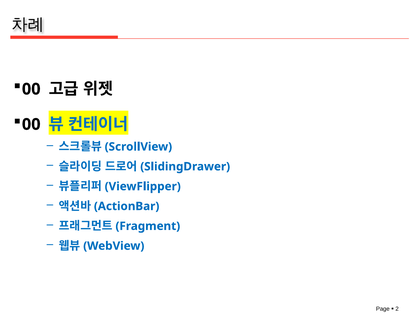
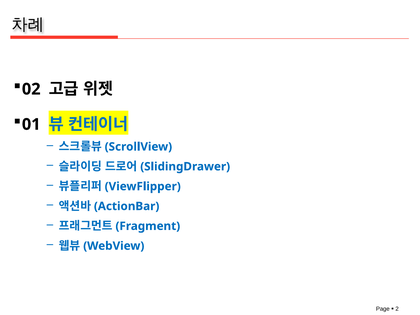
00 at (31, 89): 00 -> 02
00 at (31, 124): 00 -> 01
